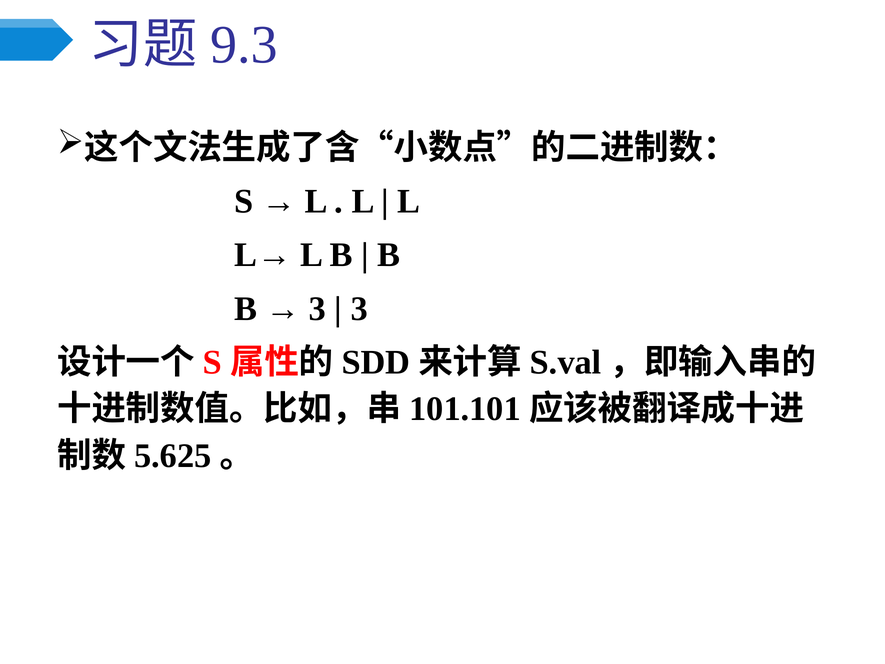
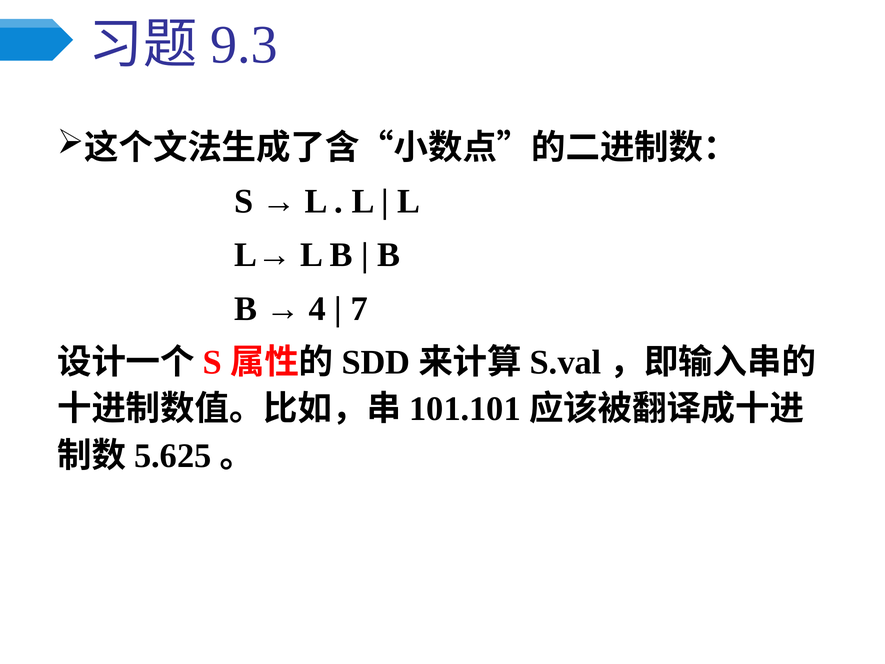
3 at (317, 309): 3 -> 4
3 at (359, 309): 3 -> 7
